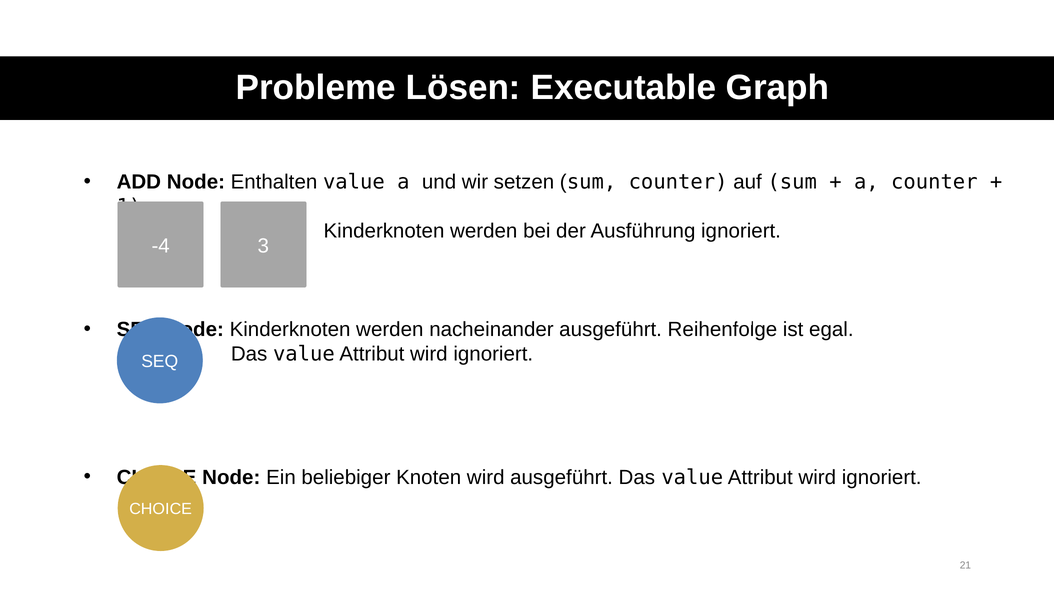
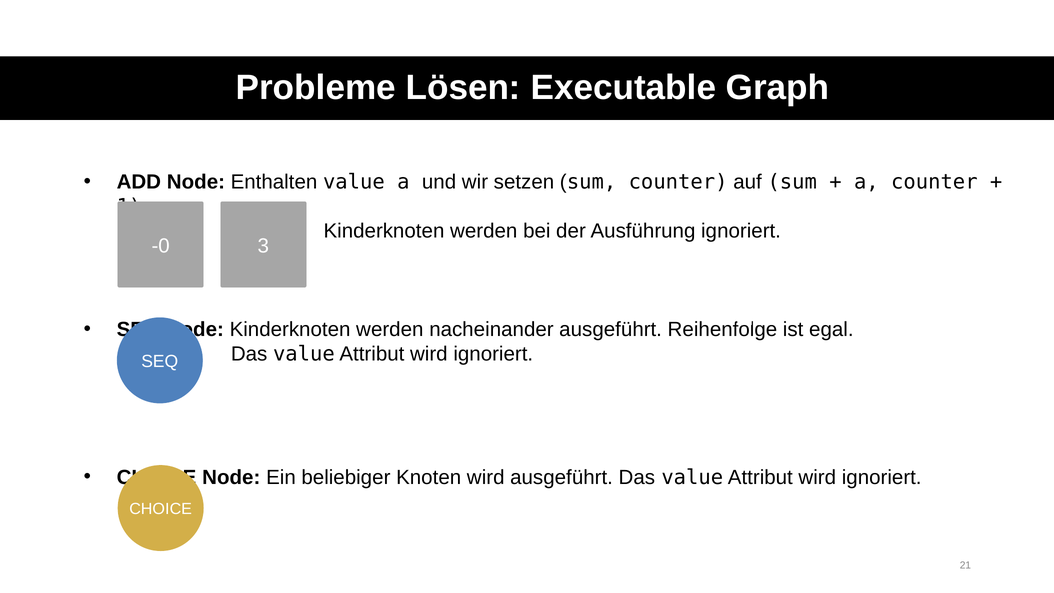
-4: -4 -> -0
